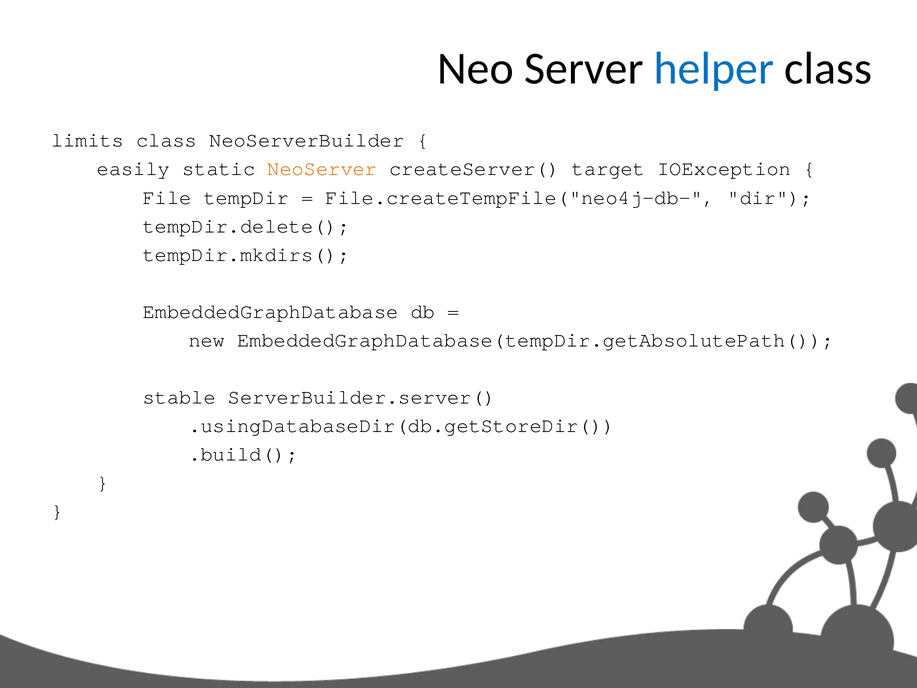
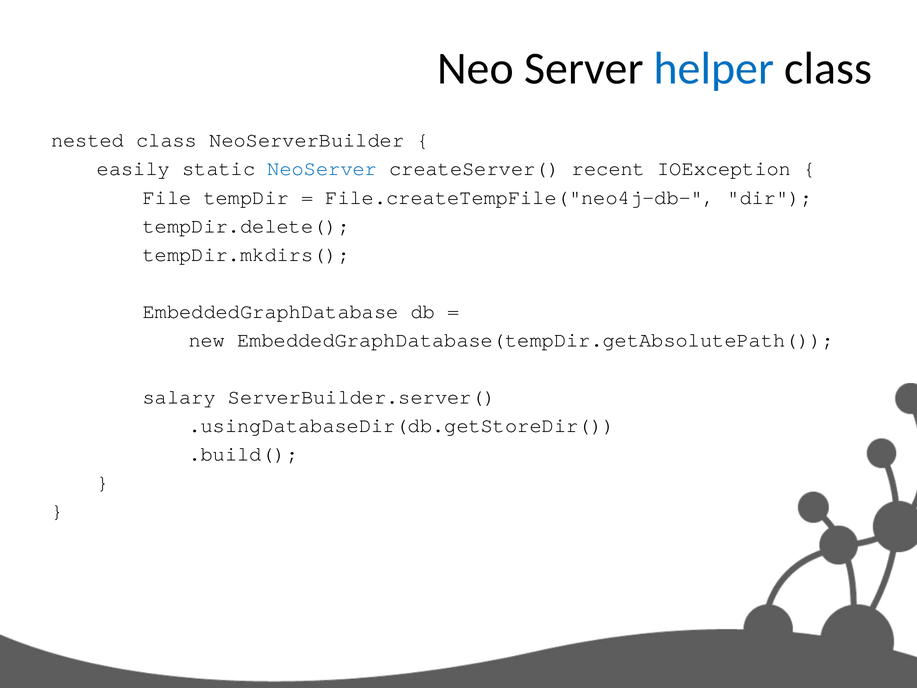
limits: limits -> nested
NeoServer colour: orange -> blue
target: target -> recent
stable: stable -> salary
